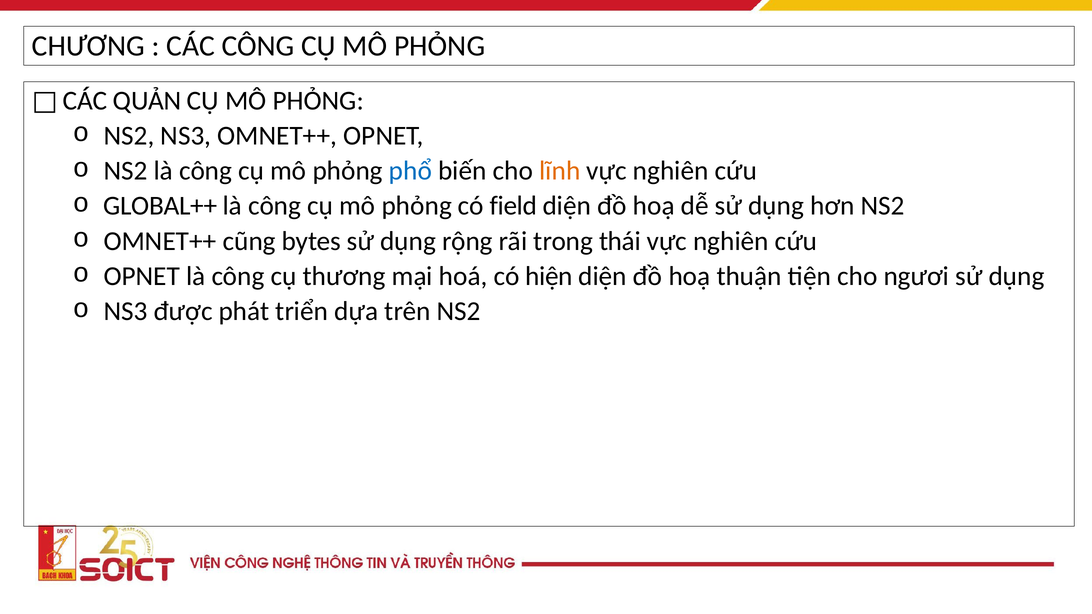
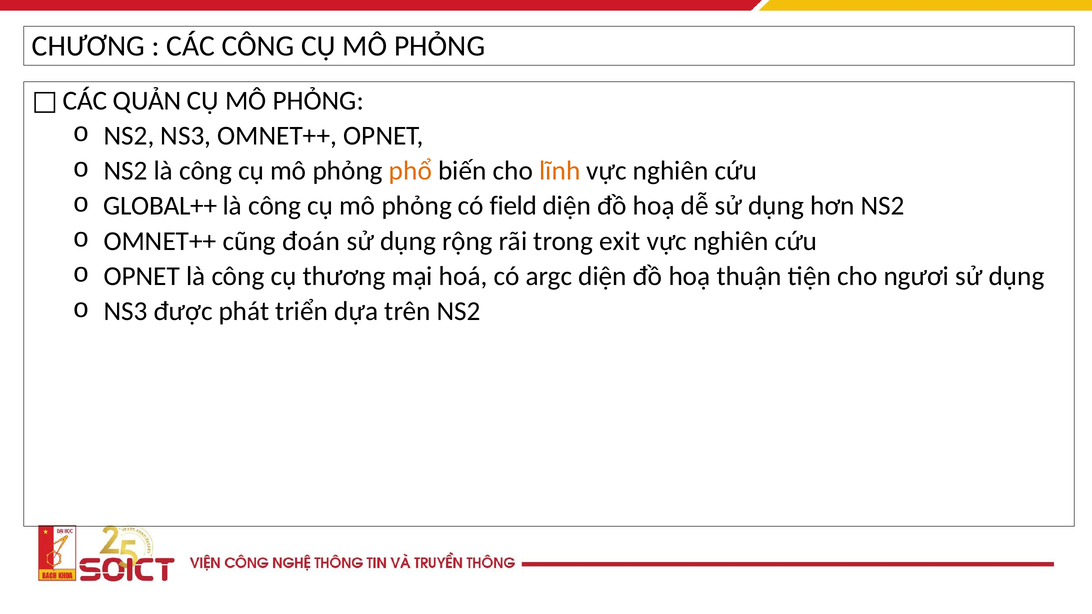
phổ colour: blue -> orange
bytes: bytes -> đoán
thái: thái -> exit
hiện: hiện -> argc
